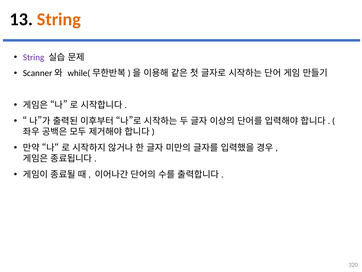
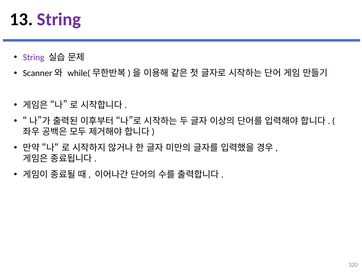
String at (59, 19) colour: orange -> purple
